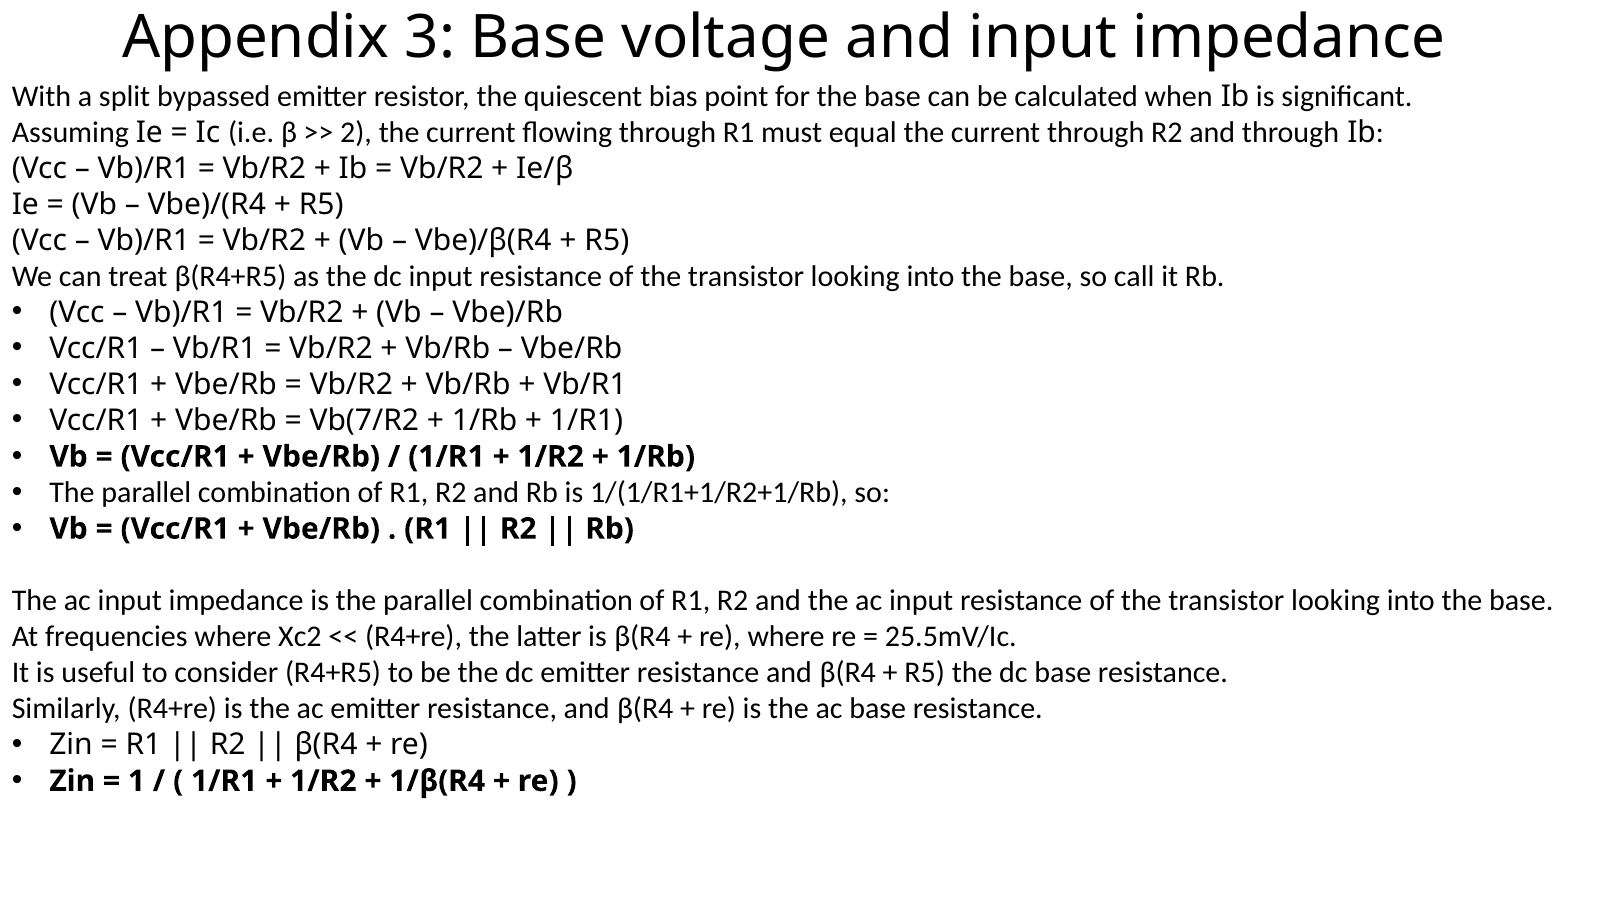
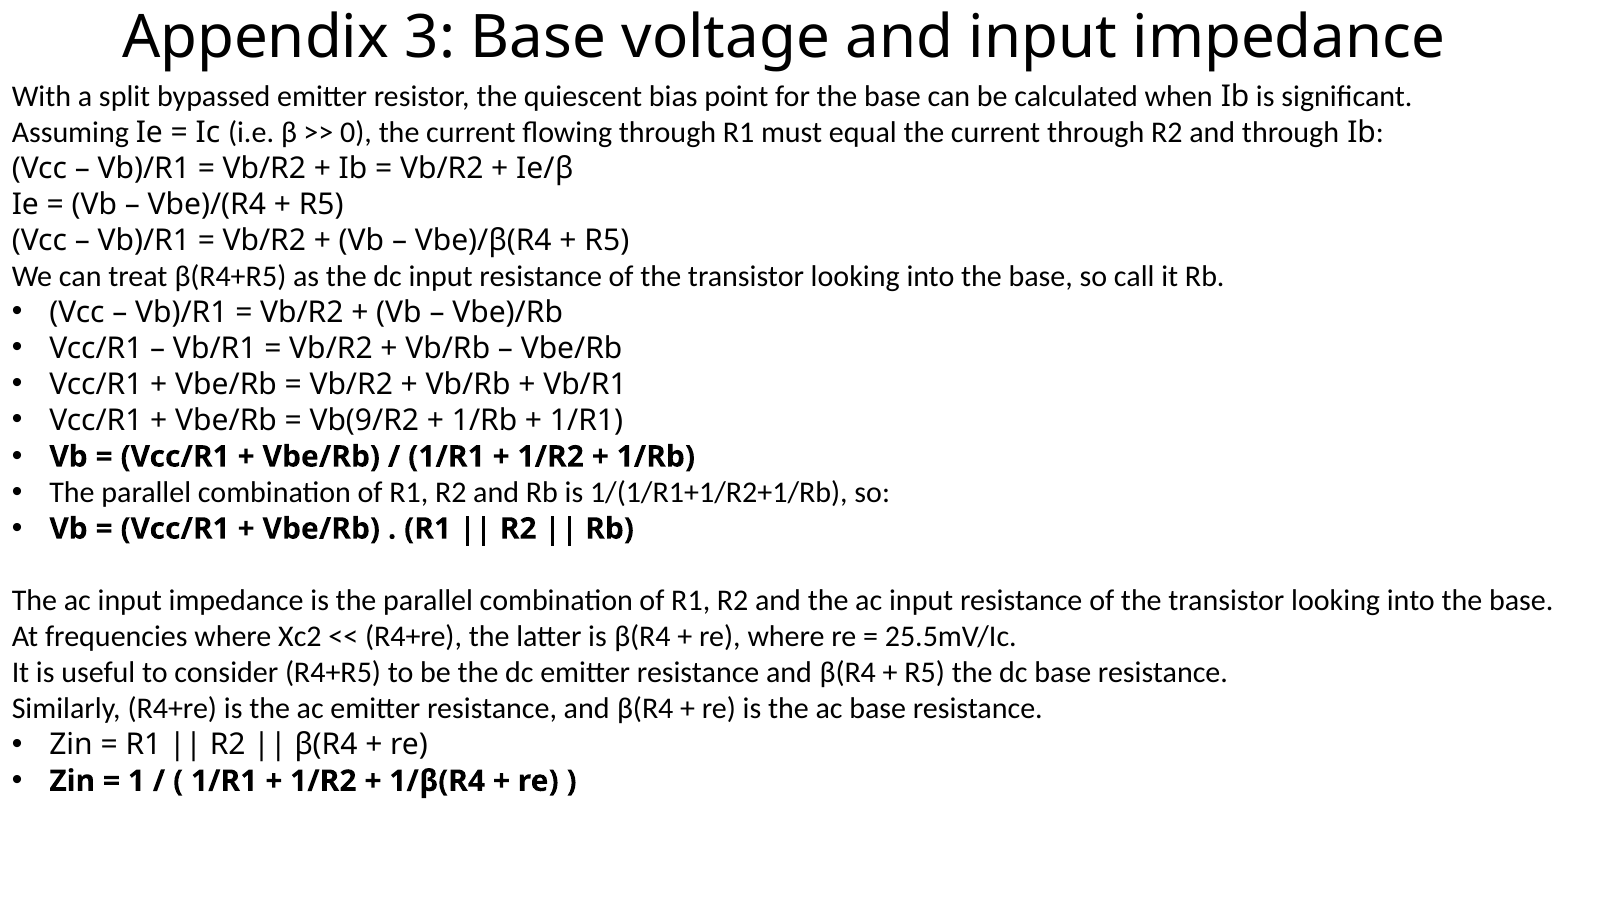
2: 2 -> 0
Vb(7/R2: Vb(7/R2 -> Vb(9/R2
